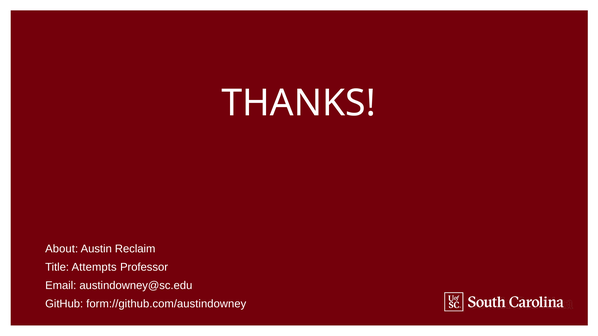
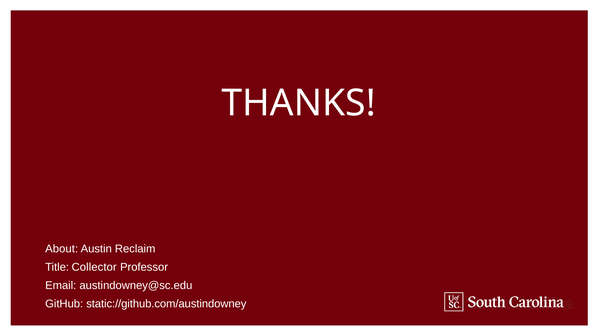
Attempts: Attempts -> Collector
form://github.com/austindowney: form://github.com/austindowney -> static://github.com/austindowney
